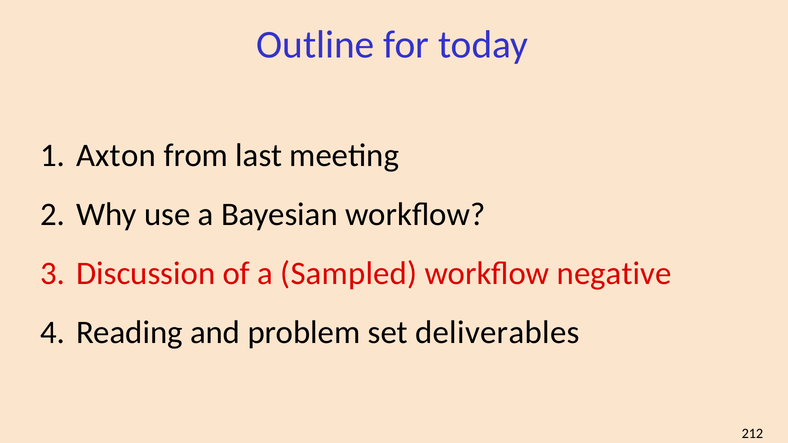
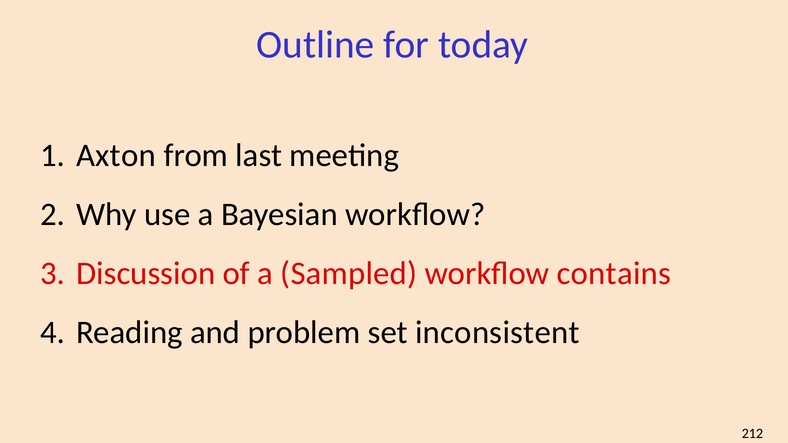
negative: negative -> contains
deliverables: deliverables -> inconsistent
